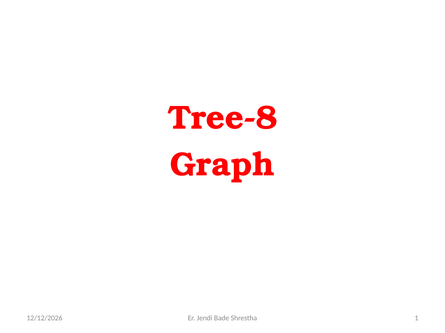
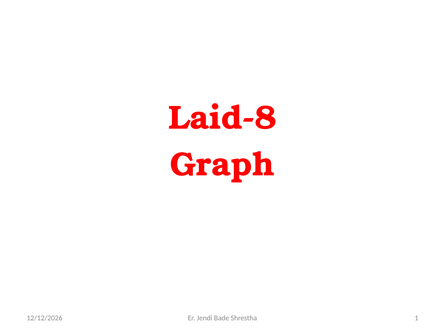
Tree-8: Tree-8 -> Laid-8
